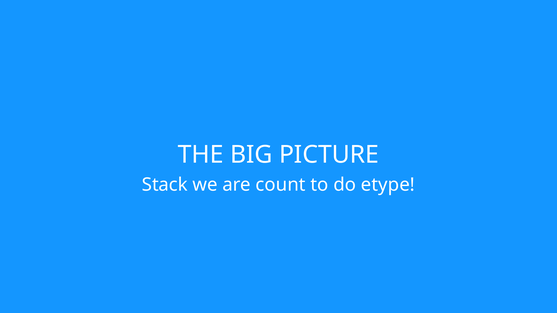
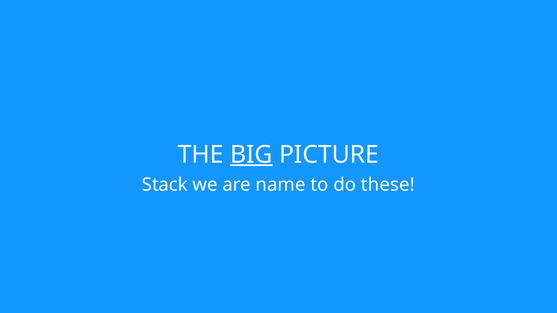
BIG underline: none -> present
count: count -> name
etype: etype -> these
